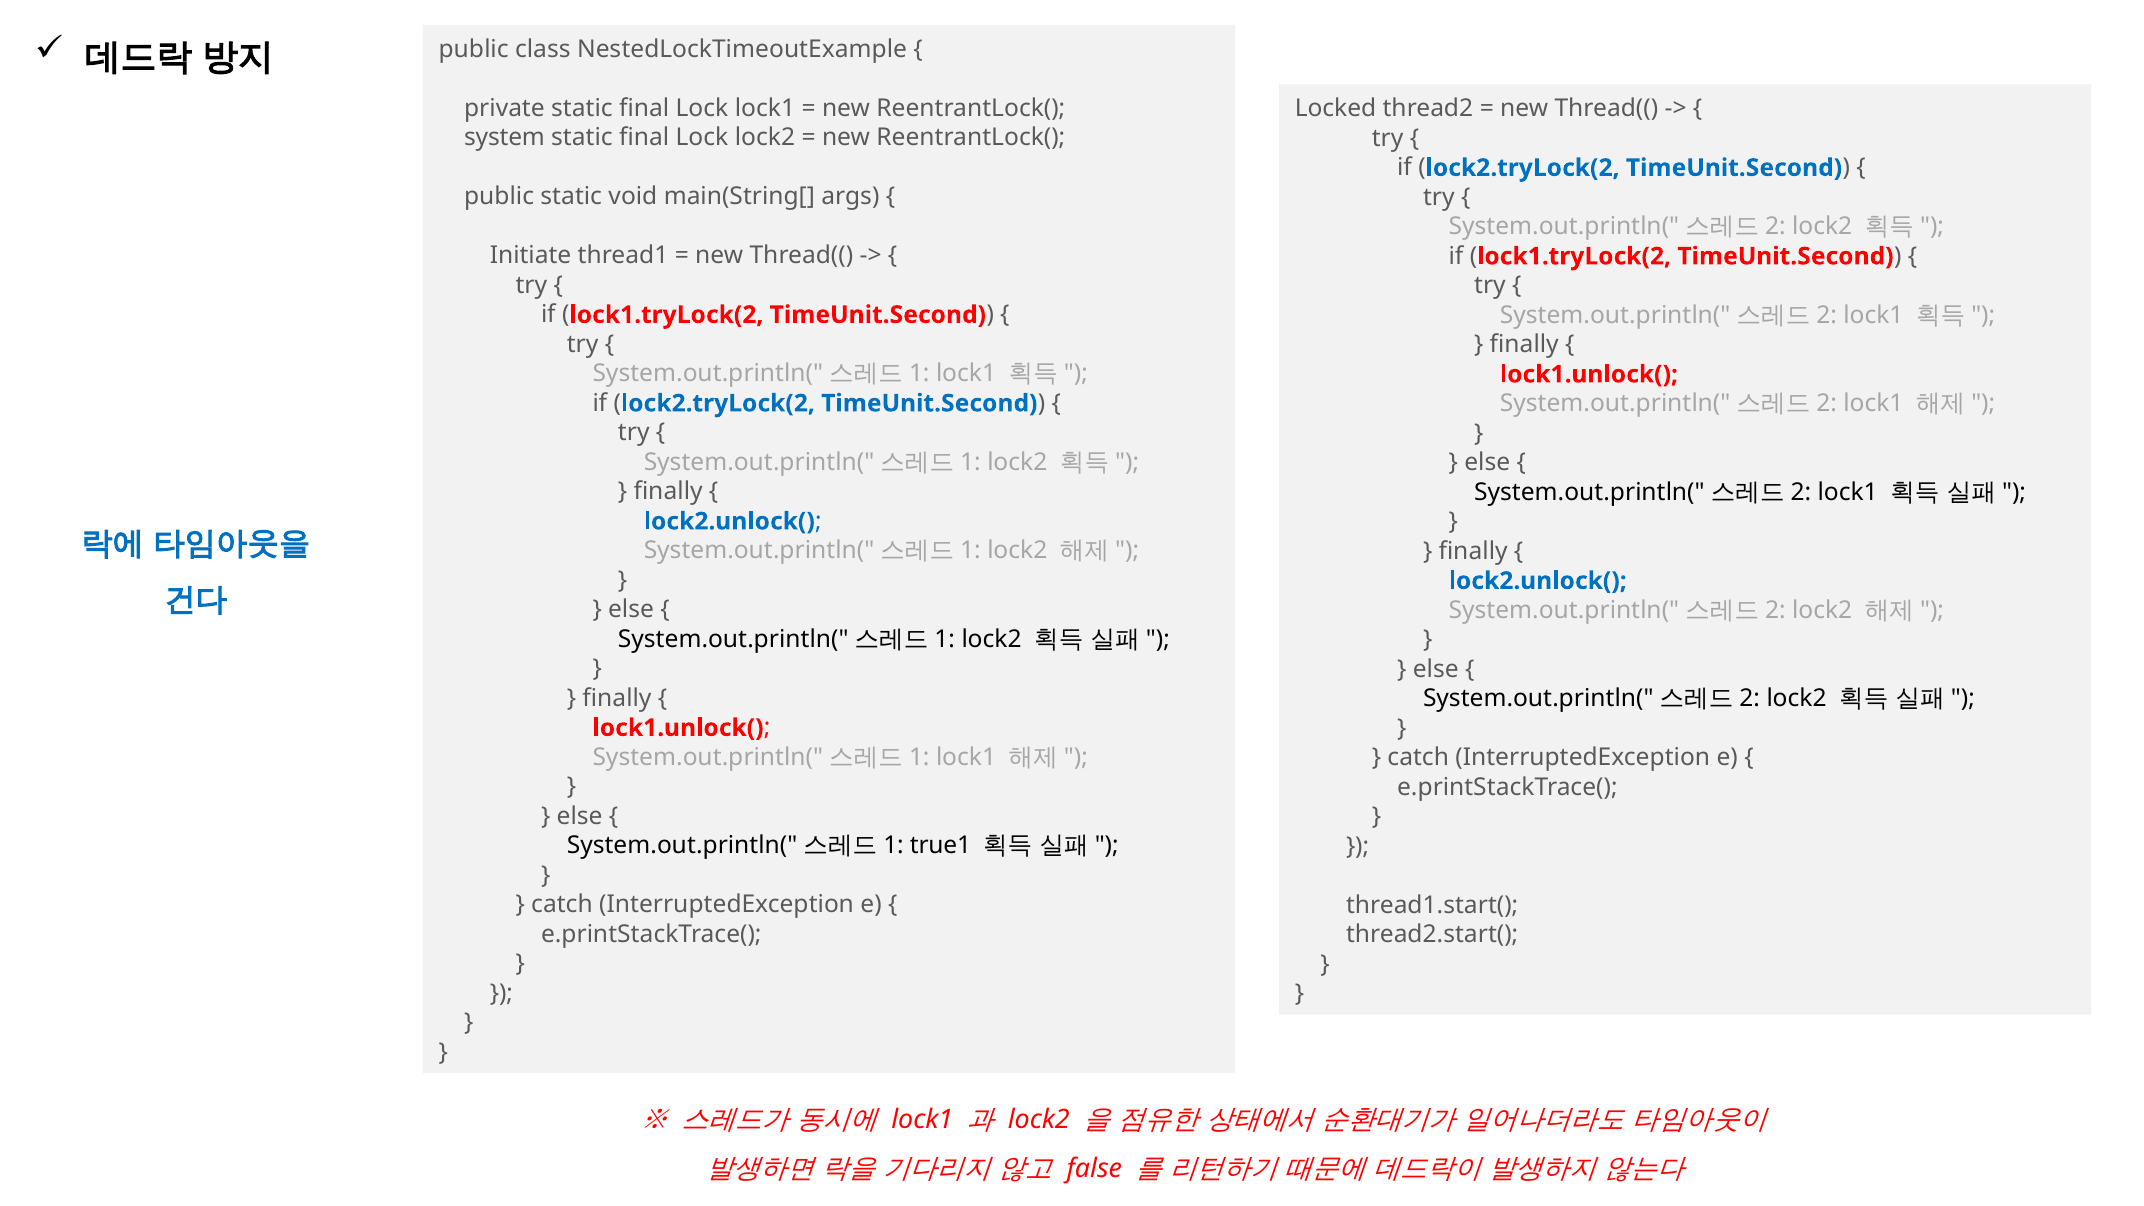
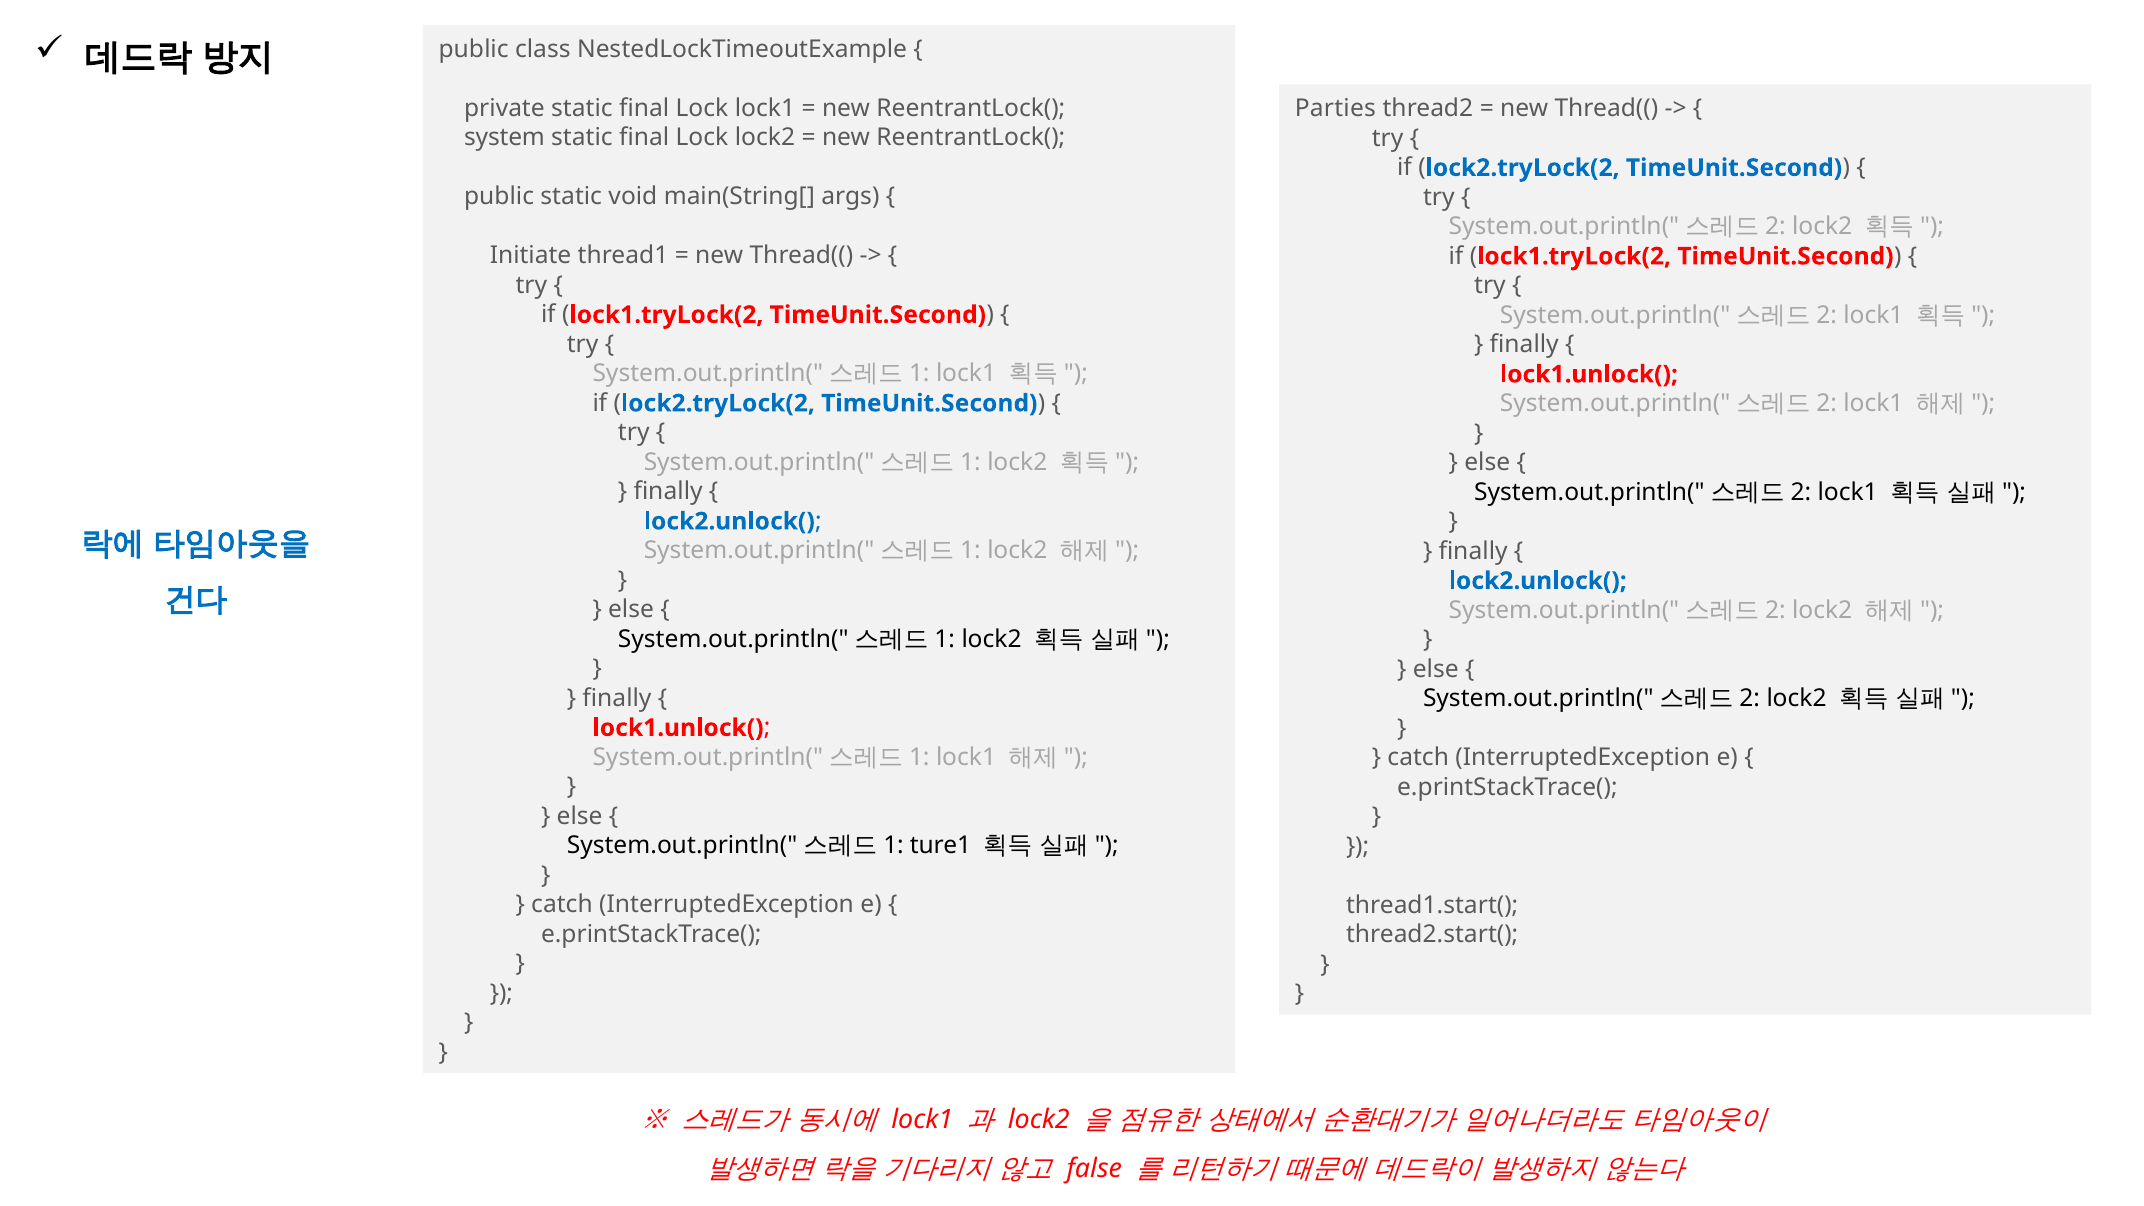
Locked: Locked -> Parties
true1: true1 -> ture1
